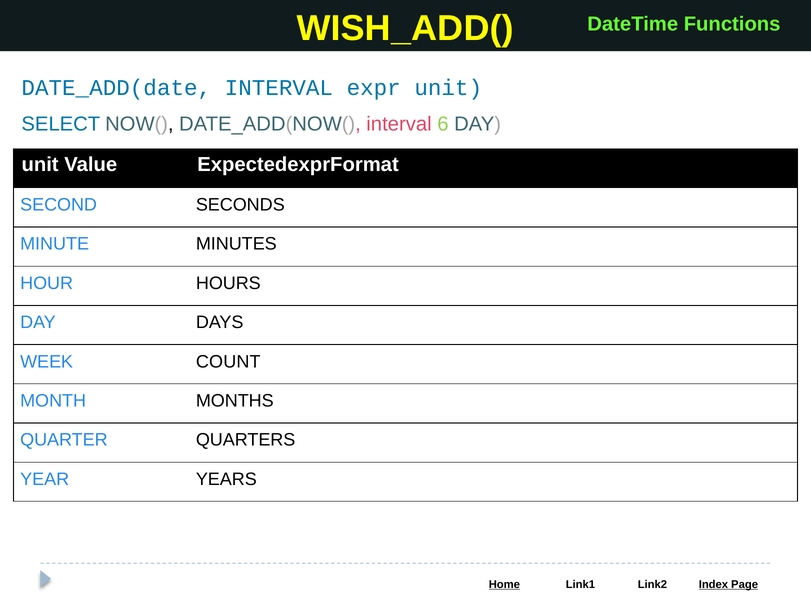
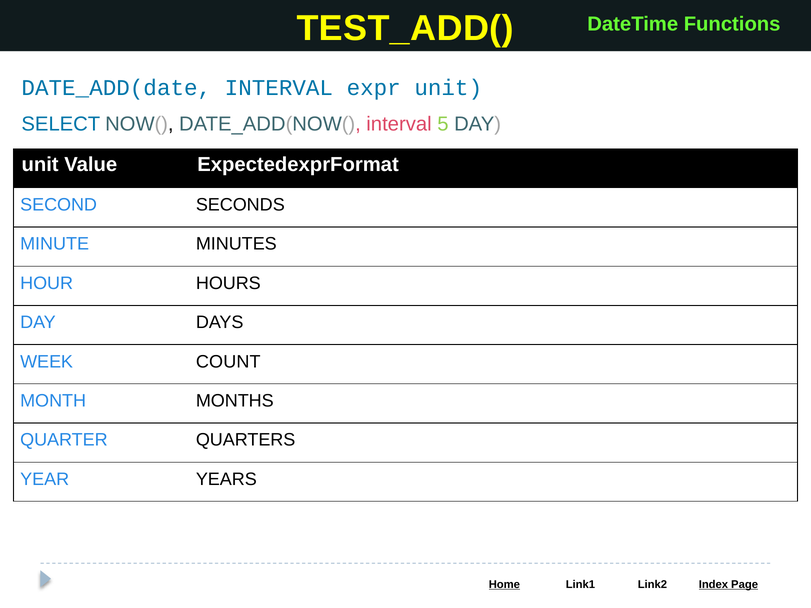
WISH_ADD(: WISH_ADD( -> TEST_ADD(
6: 6 -> 5
